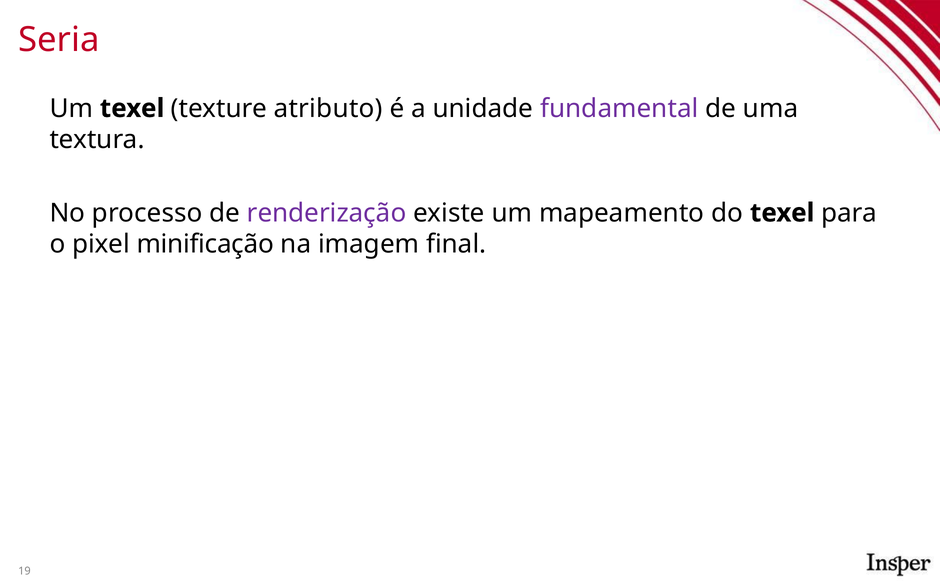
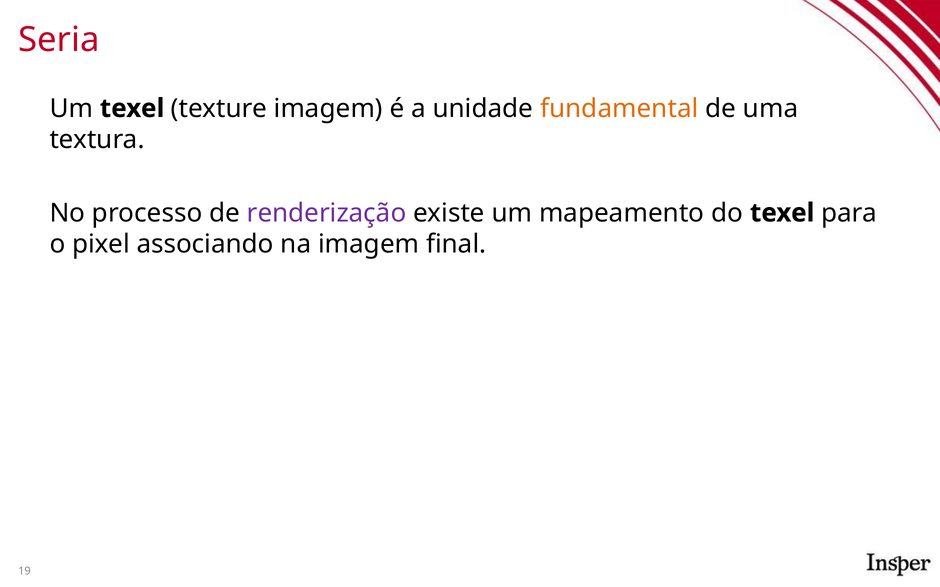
texture atributo: atributo -> imagem
fundamental colour: purple -> orange
minificação: minificação -> associando
